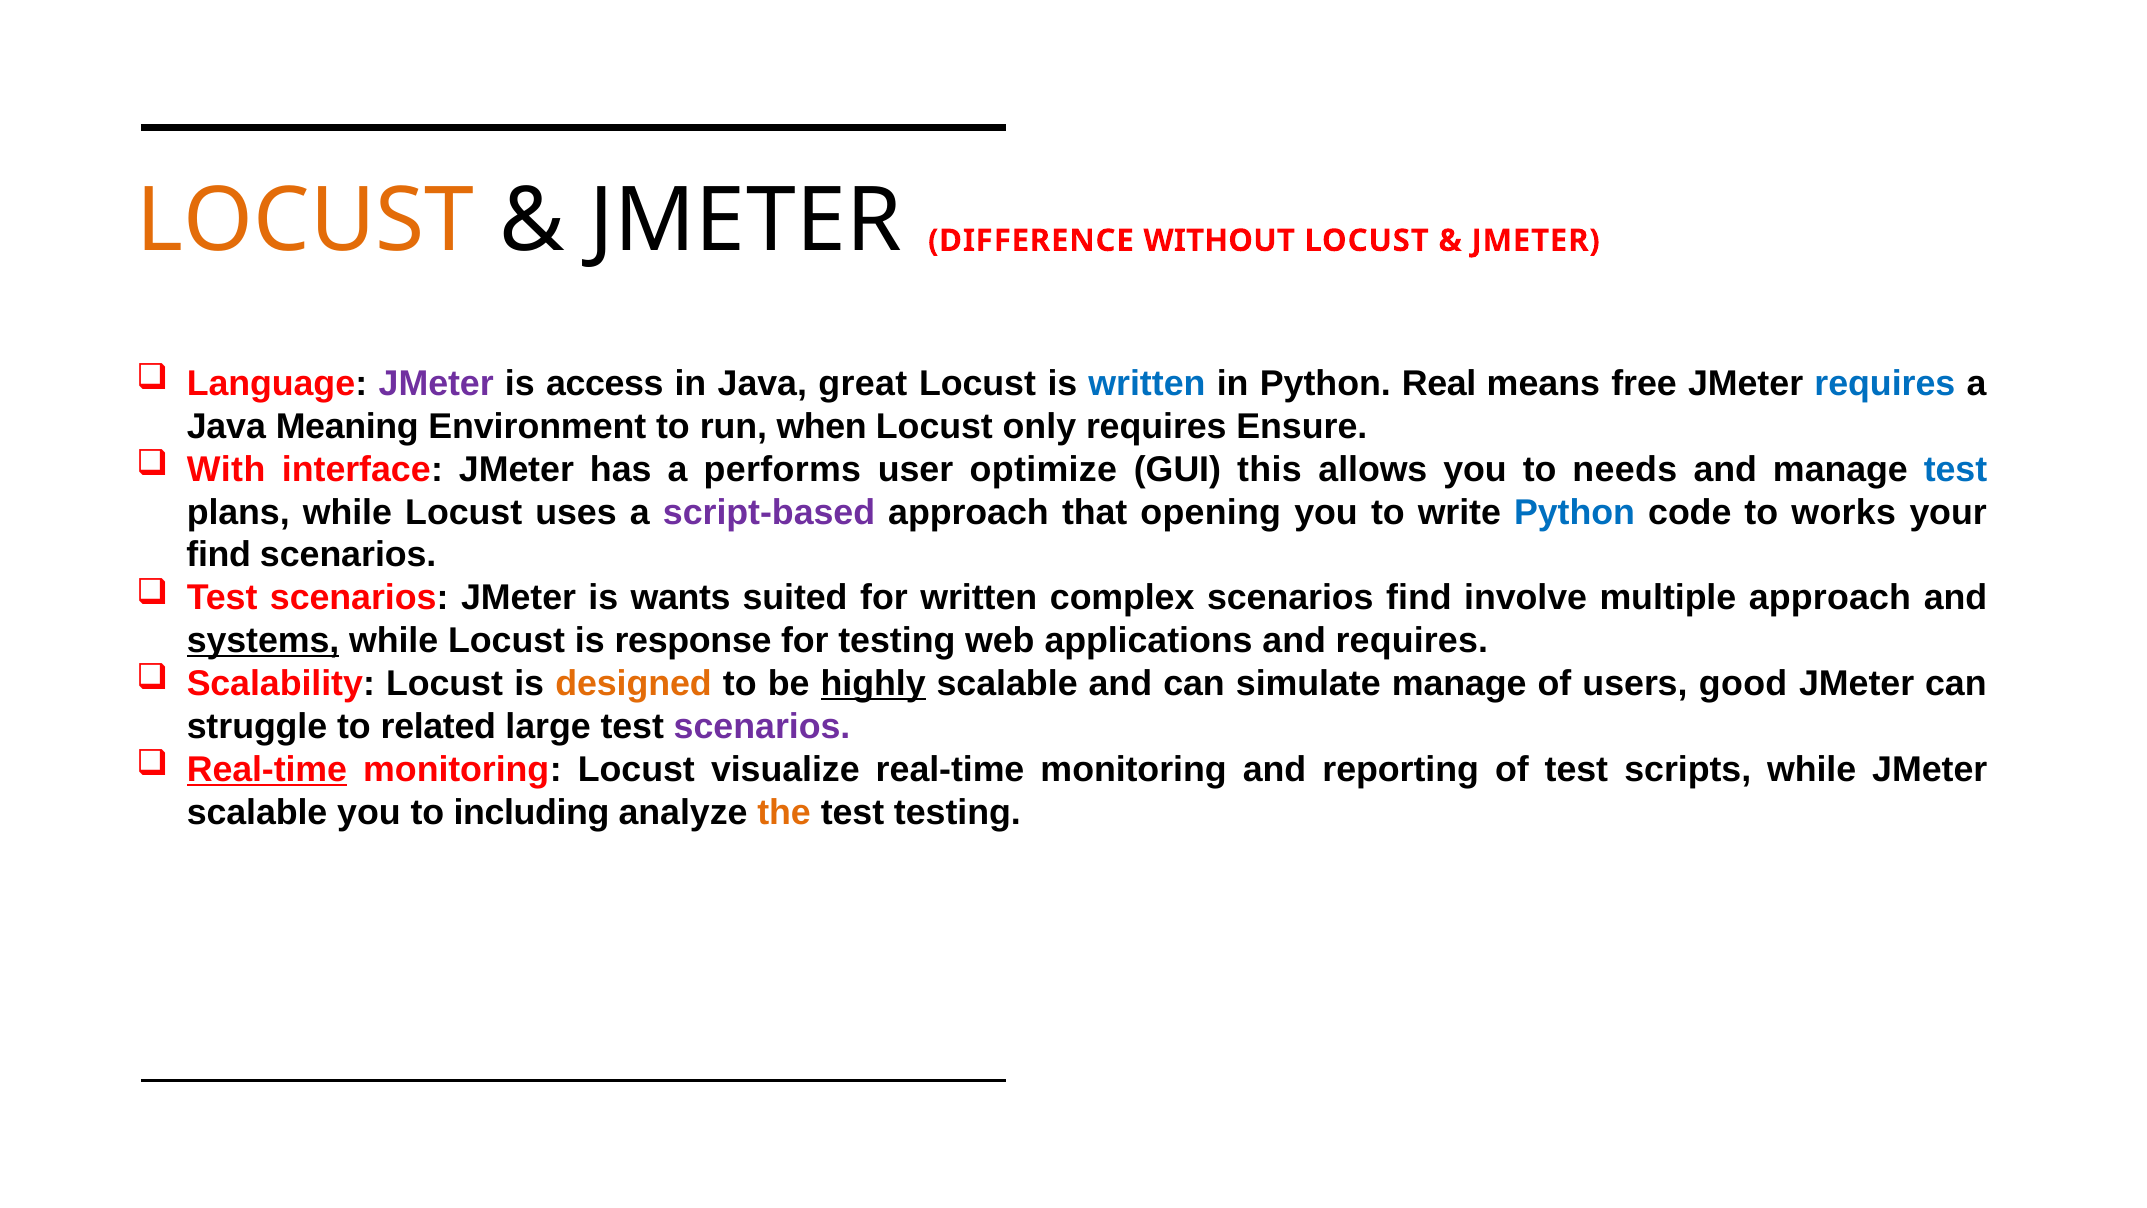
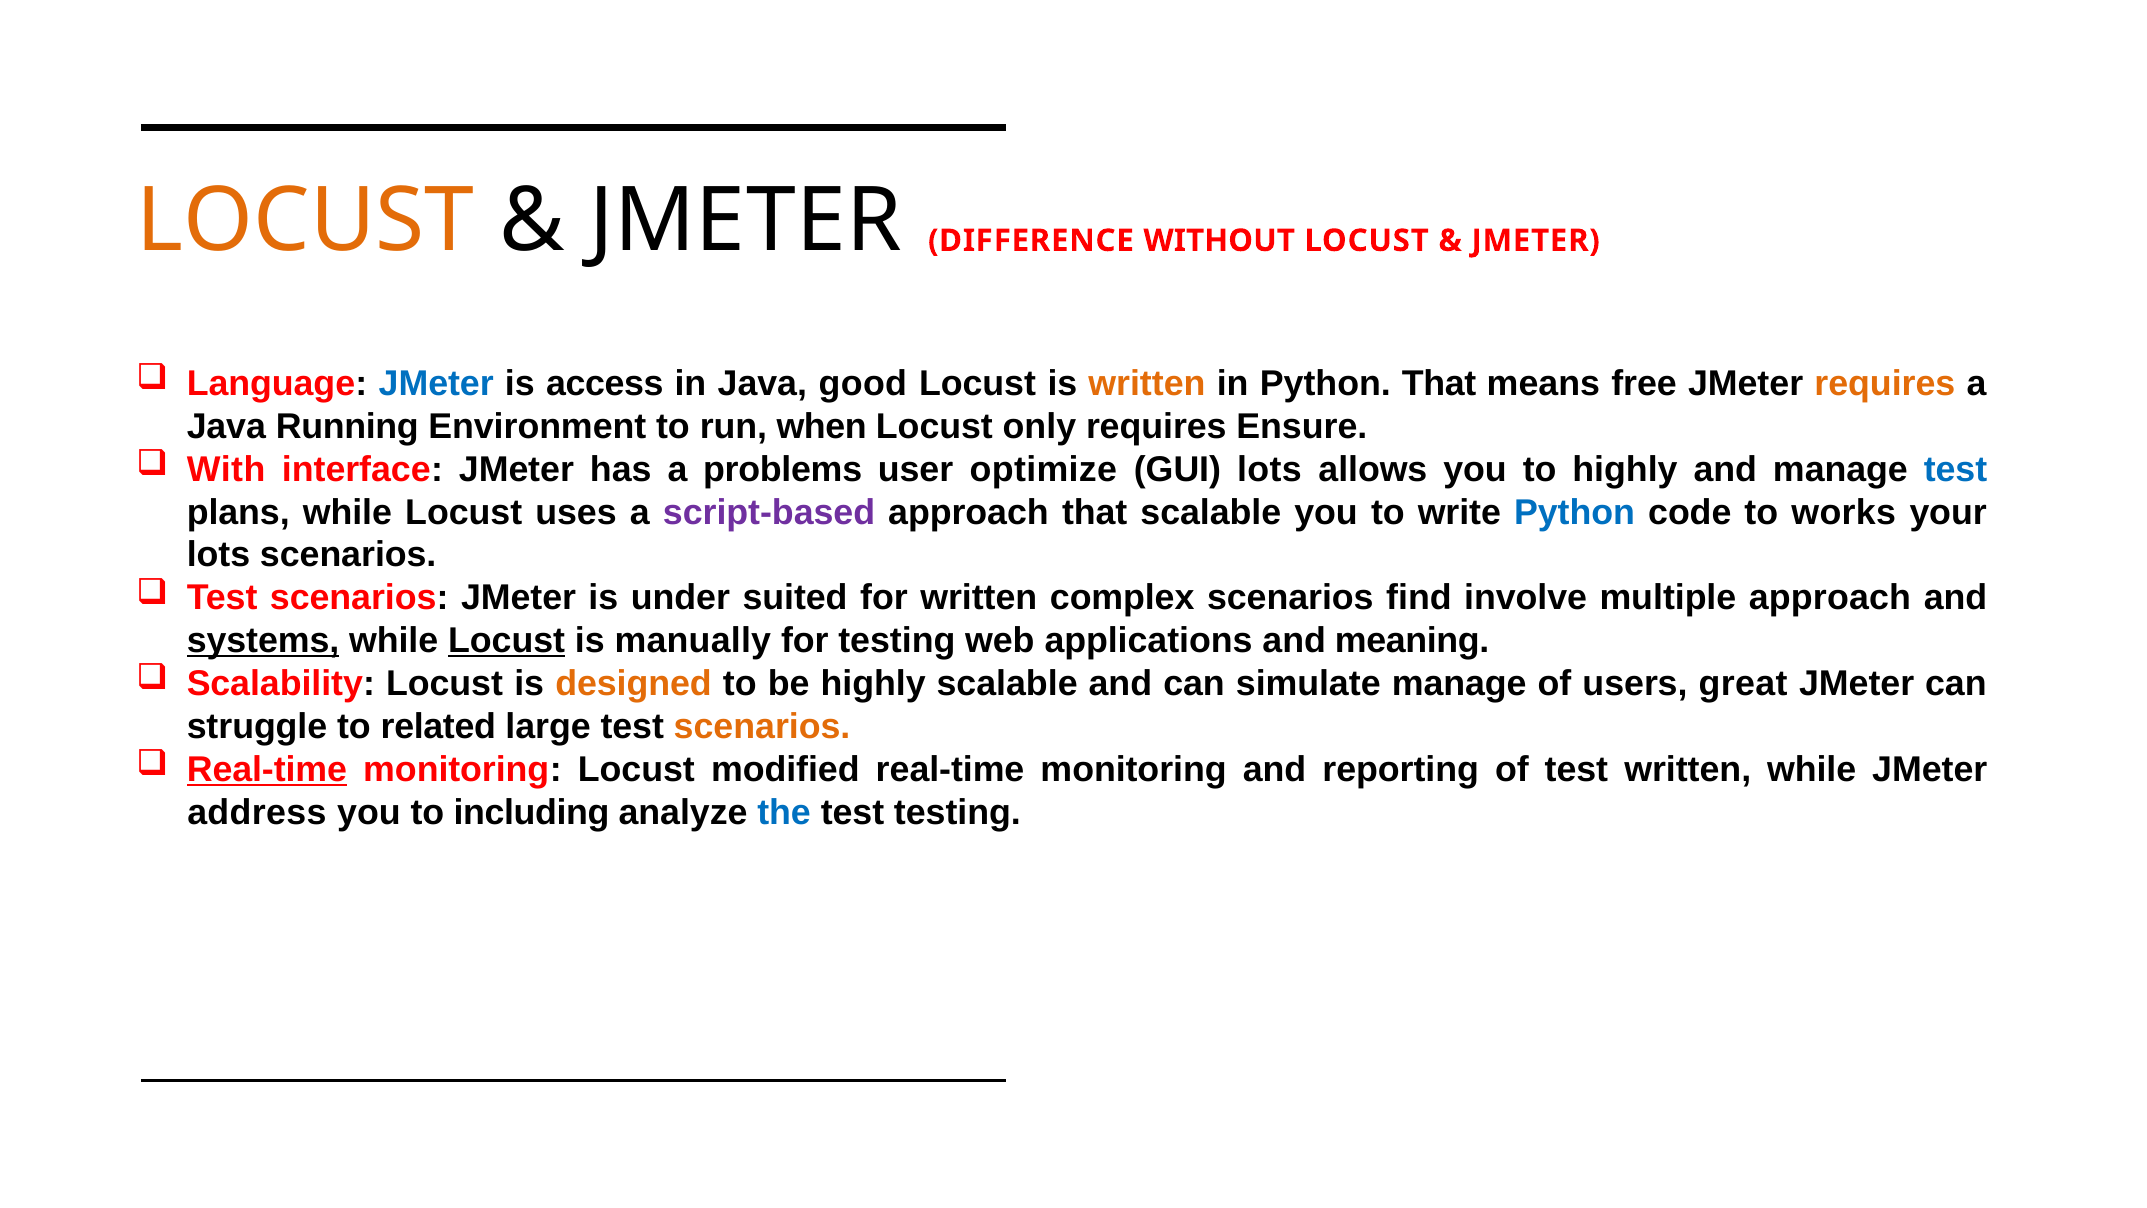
JMeter at (436, 383) colour: purple -> blue
great: great -> good
written at (1147, 383) colour: blue -> orange
Python Real: Real -> That
requires at (1885, 383) colour: blue -> orange
Meaning: Meaning -> Running
performs: performs -> problems
GUI this: this -> lots
to needs: needs -> highly
that opening: opening -> scalable
find at (219, 555): find -> lots
wants: wants -> under
Locust at (507, 641) underline: none -> present
response: response -> manually
and requires: requires -> meaning
highly at (873, 684) underline: present -> none
good: good -> great
scenarios at (762, 727) colour: purple -> orange
visualize: visualize -> modified
test scripts: scripts -> written
scalable at (257, 813): scalable -> address
the colour: orange -> blue
